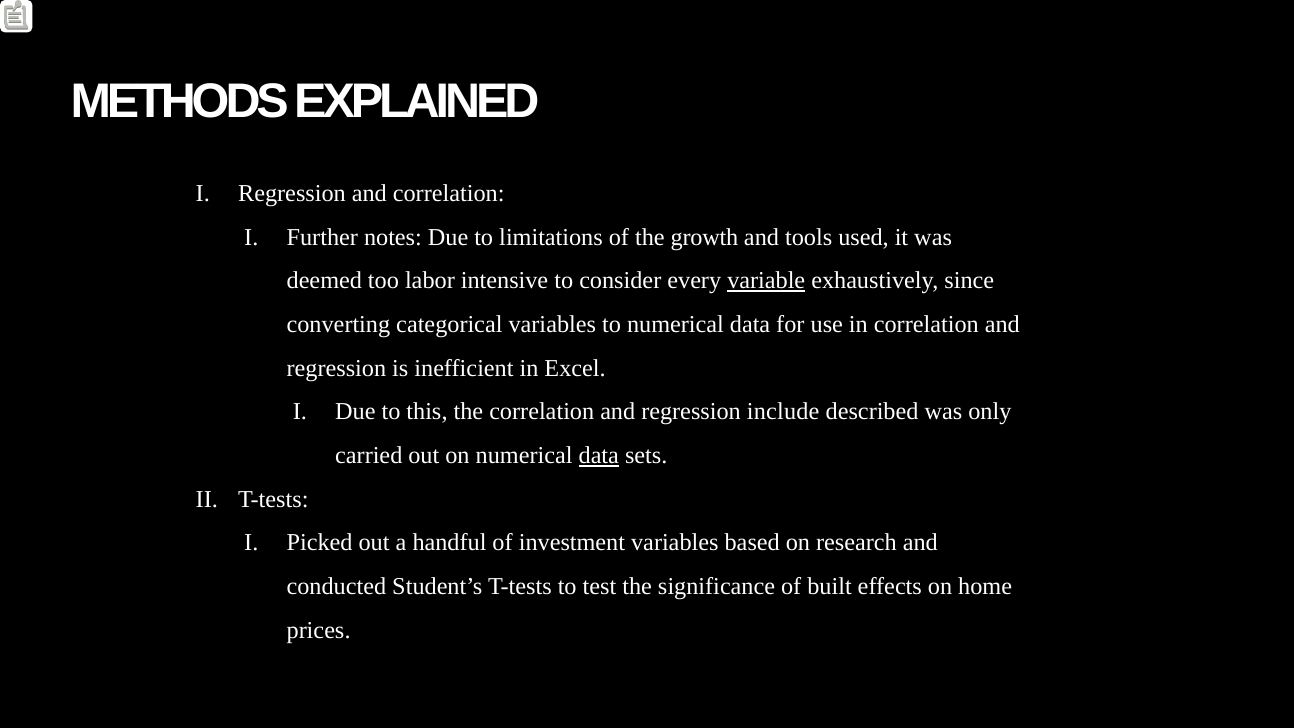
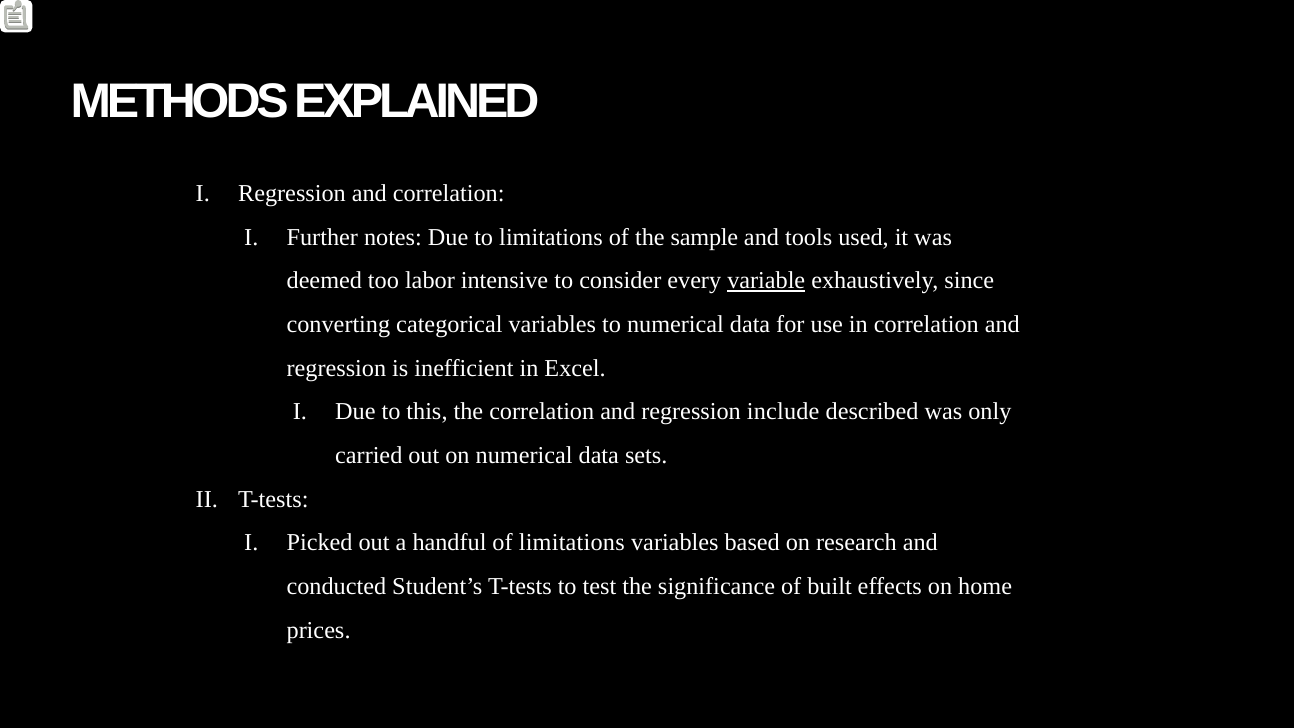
growth: growth -> sample
data at (599, 455) underline: present -> none
of investment: investment -> limitations
